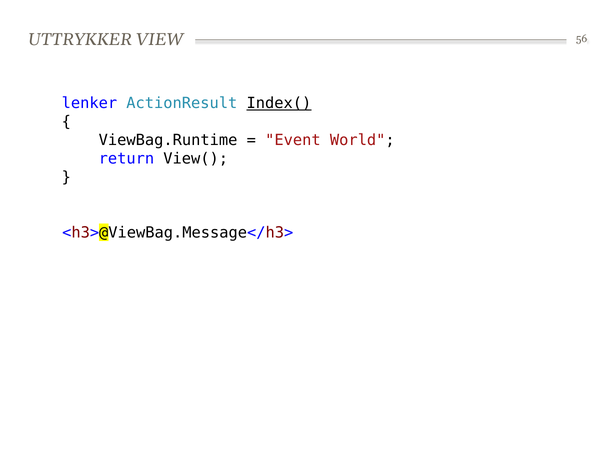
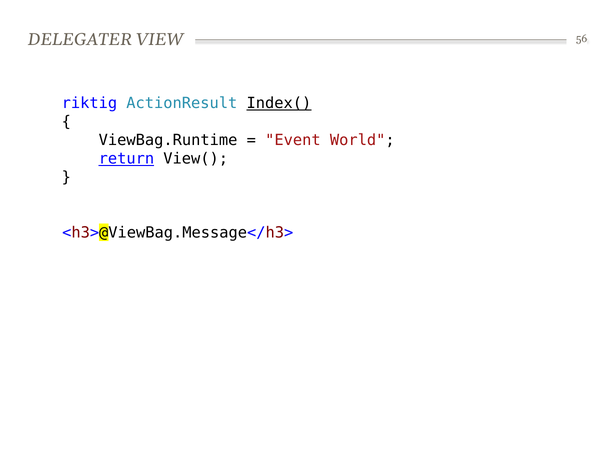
UTTRYKKER: UTTRYKKER -> DELEGATER
lenker: lenker -> riktig
return underline: none -> present
